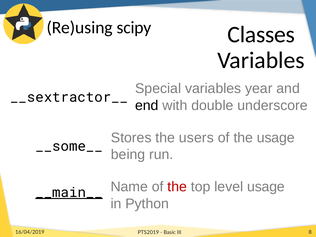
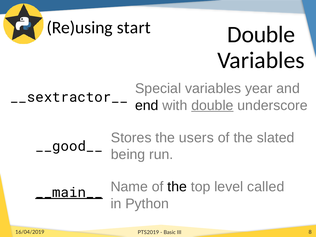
scipy: scipy -> start
Classes at (261, 35): Classes -> Double
double at (212, 105) underline: none -> present
the usage: usage -> slated
__some__: __some__ -> __good__
the at (177, 187) colour: red -> black
level usage: usage -> called
